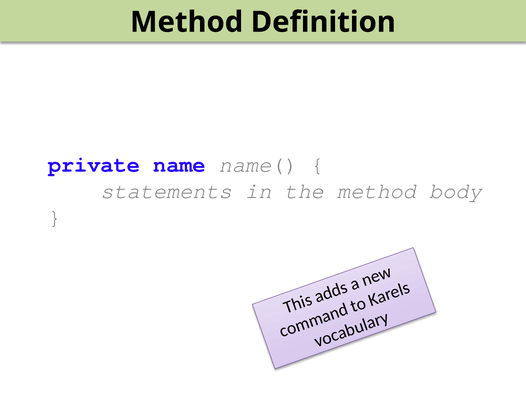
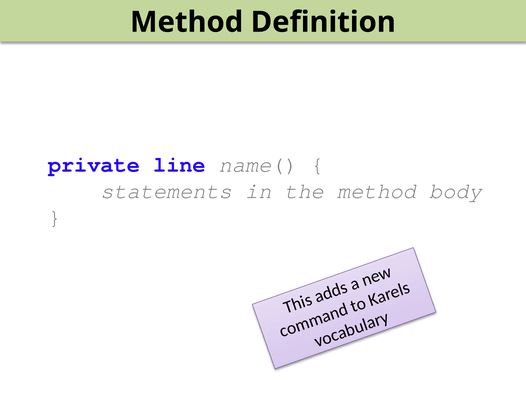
name: name -> line
